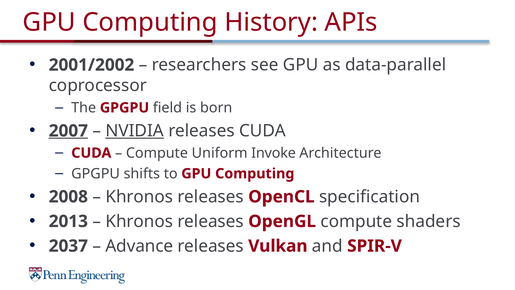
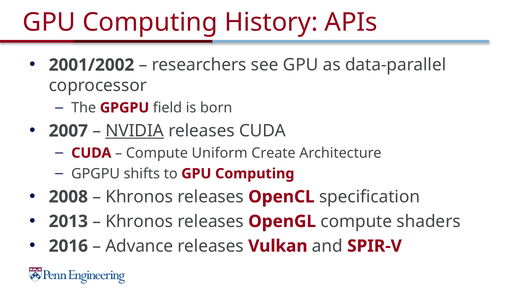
2007 underline: present -> none
Invoke: Invoke -> Create
2037: 2037 -> 2016
